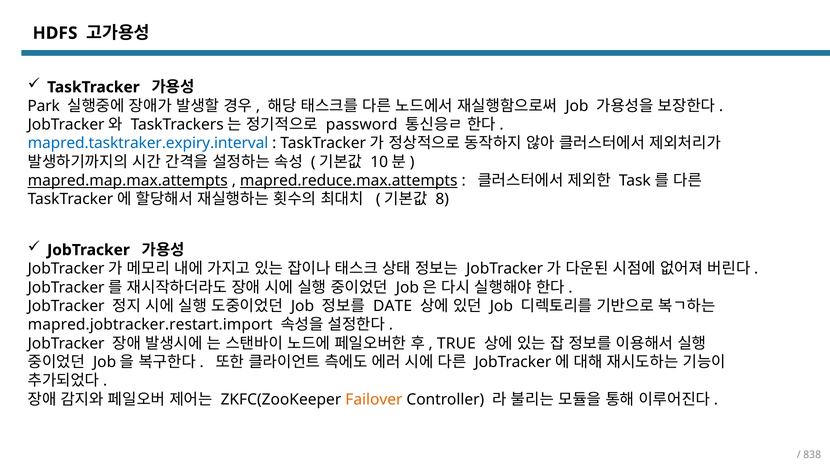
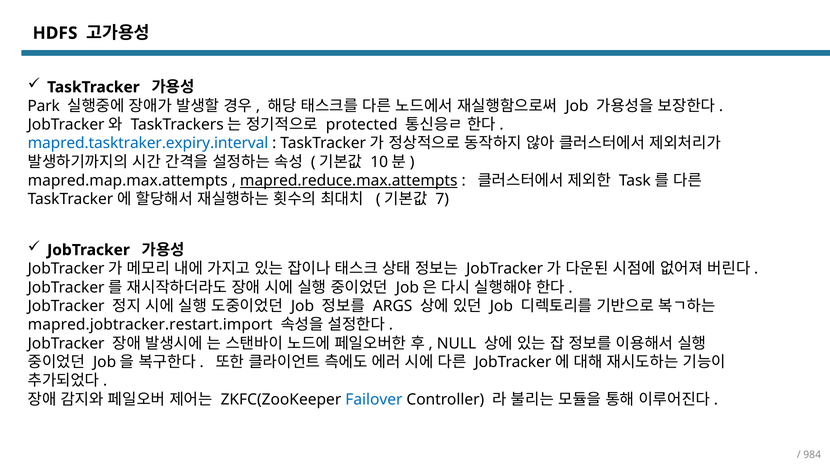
password: password -> protected
mapred.map.max.attempts underline: present -> none
8: 8 -> 7
DATE: DATE -> ARGS
TRUE: TRUE -> NULL
Failover colour: orange -> blue
838: 838 -> 984
